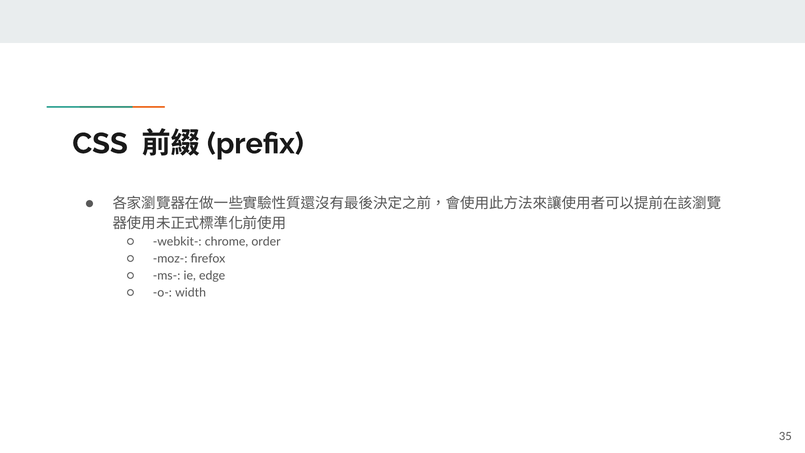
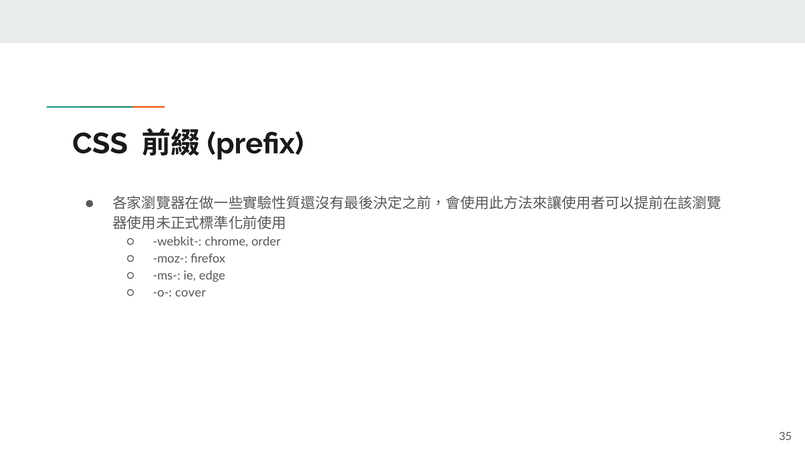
width: width -> cover
